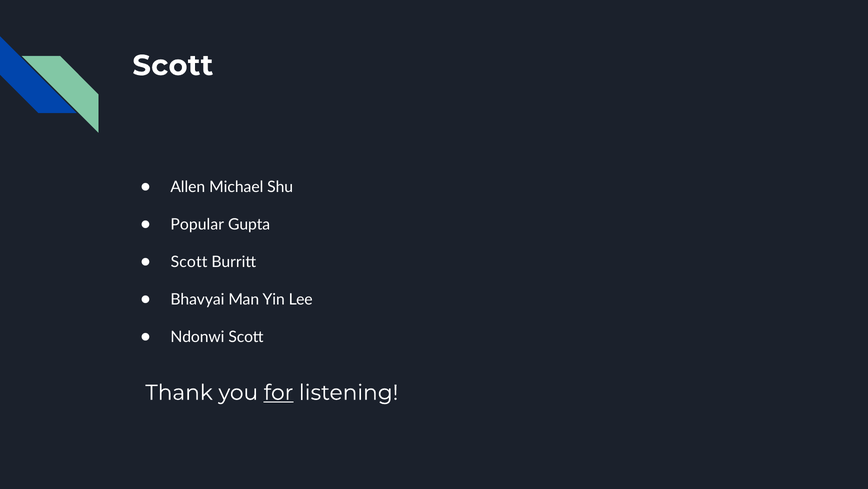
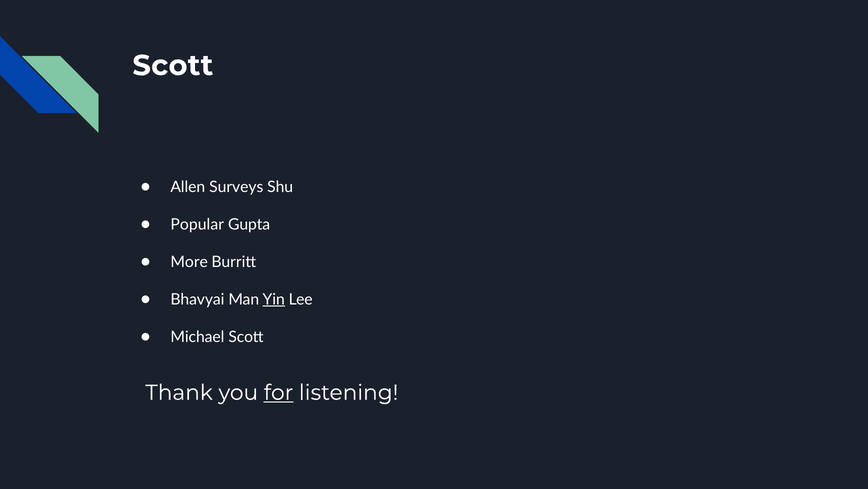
Michael: Michael -> Surveys
Scott at (189, 262): Scott -> More
Yin underline: none -> present
Ndonwi: Ndonwi -> Michael
